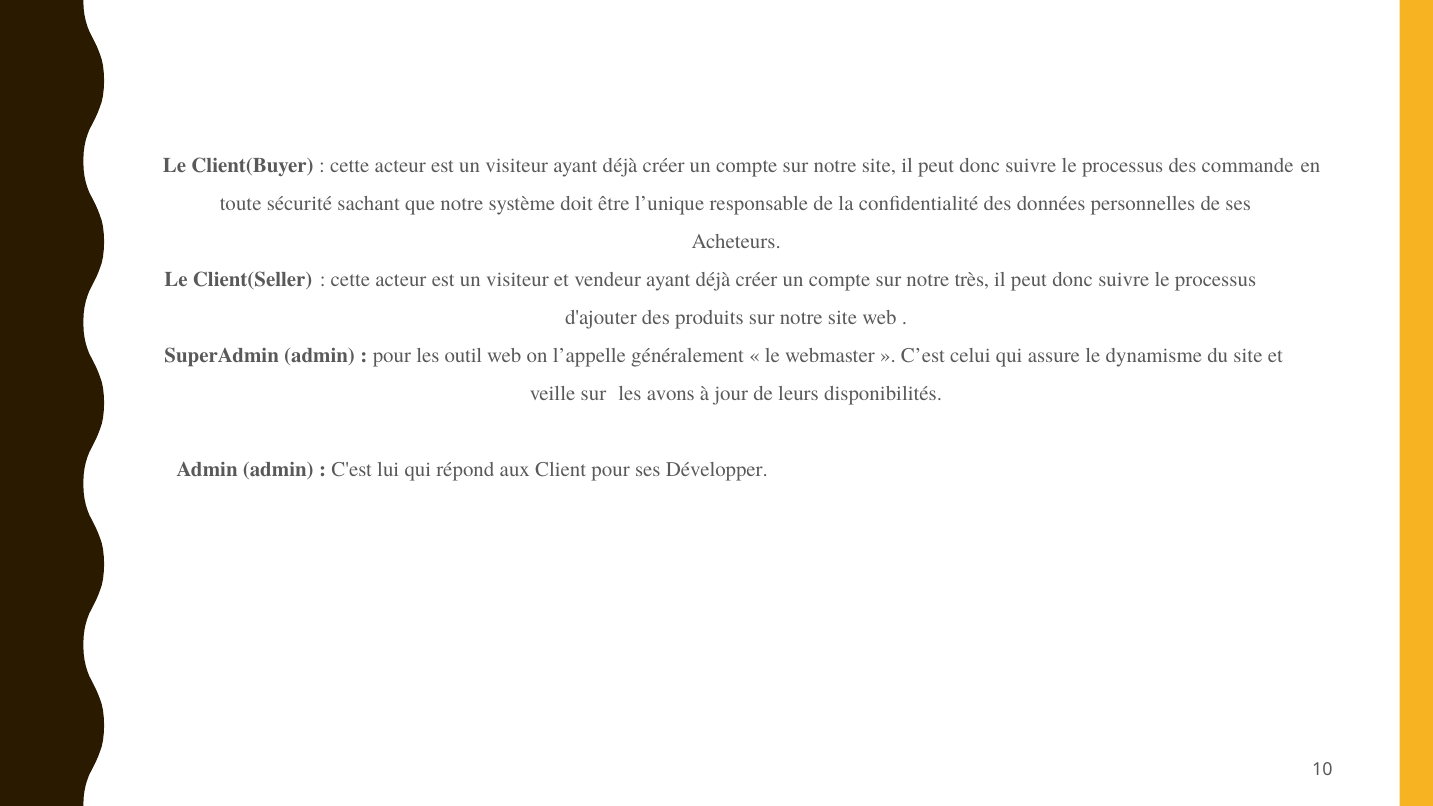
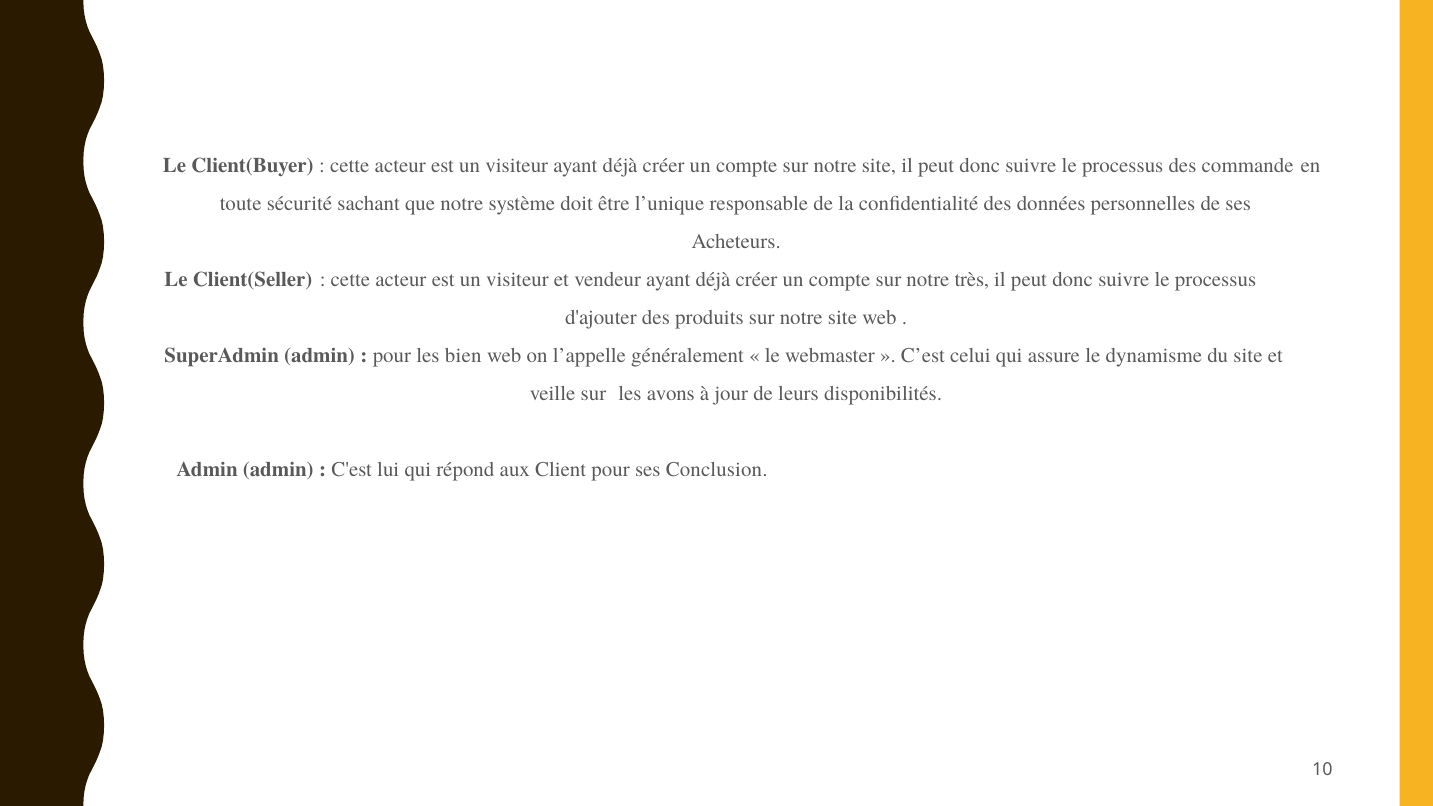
outil: outil -> bien
Développer: Développer -> Conclusion
